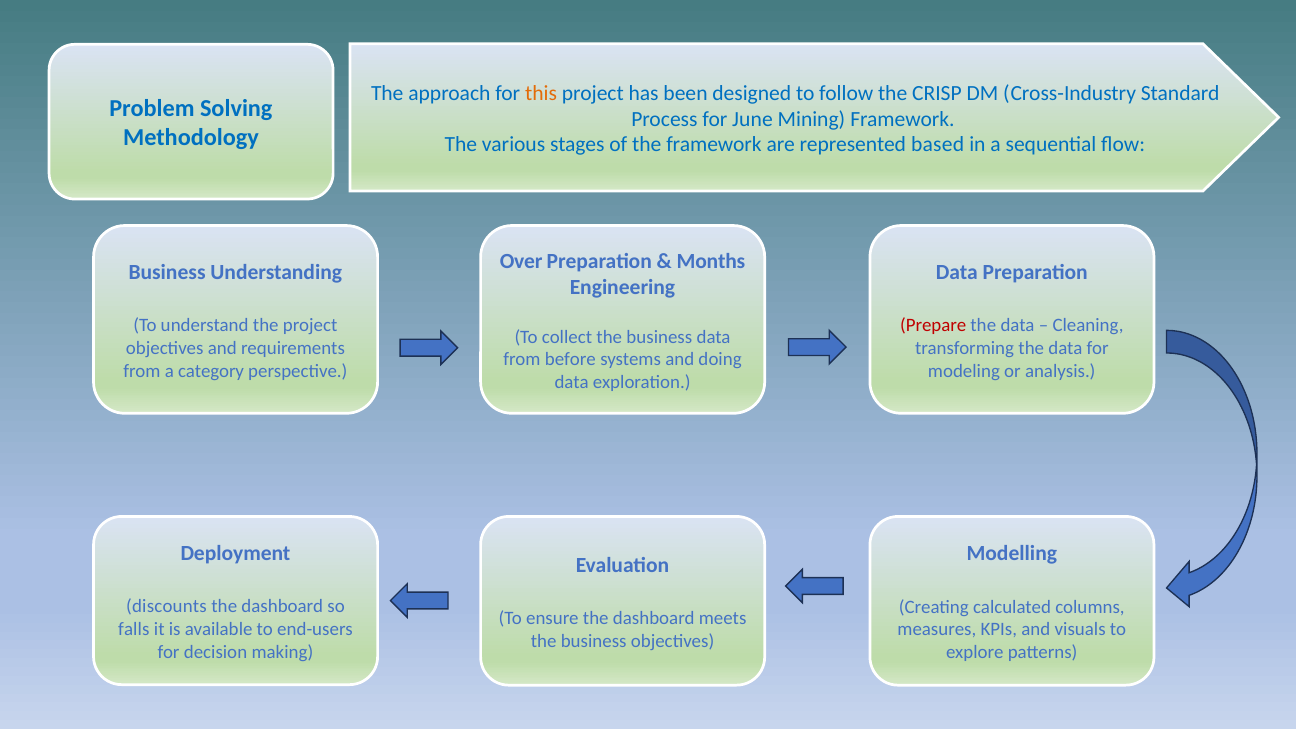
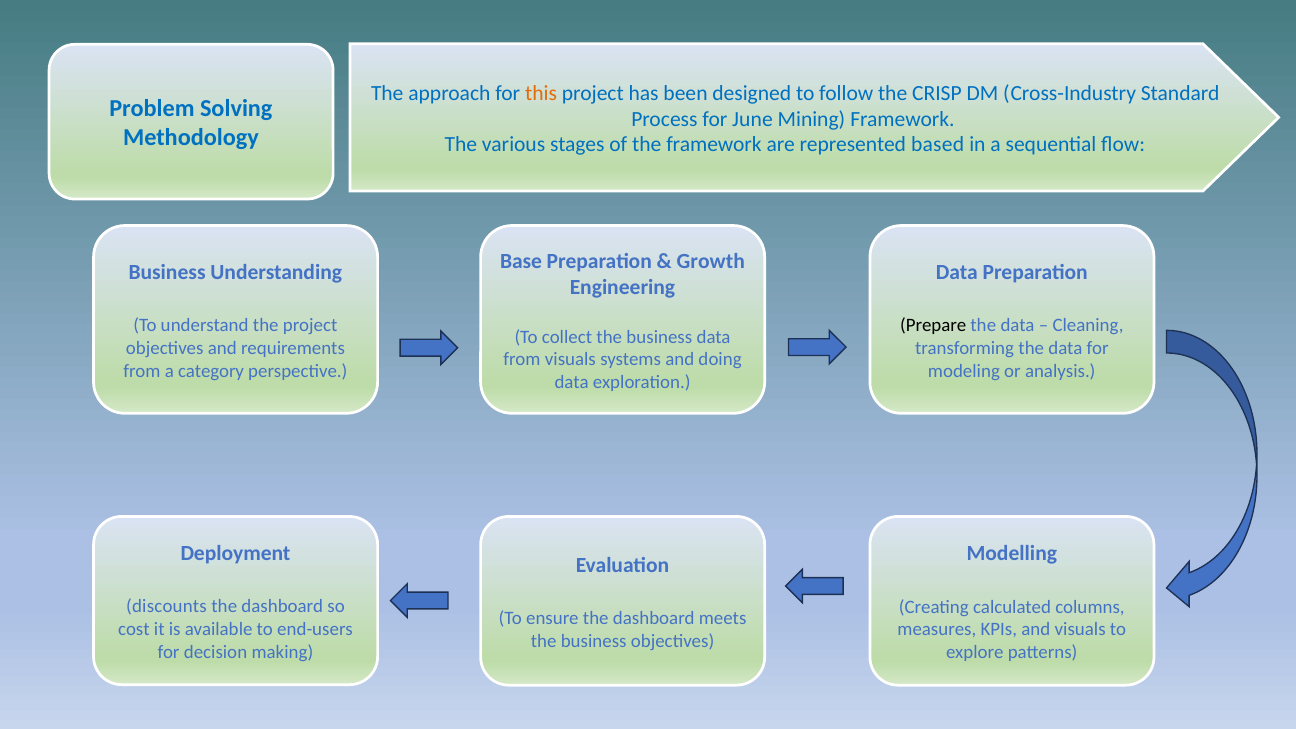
Over: Over -> Base
Months: Months -> Growth
Prepare colour: red -> black
from before: before -> visuals
falls: falls -> cost
